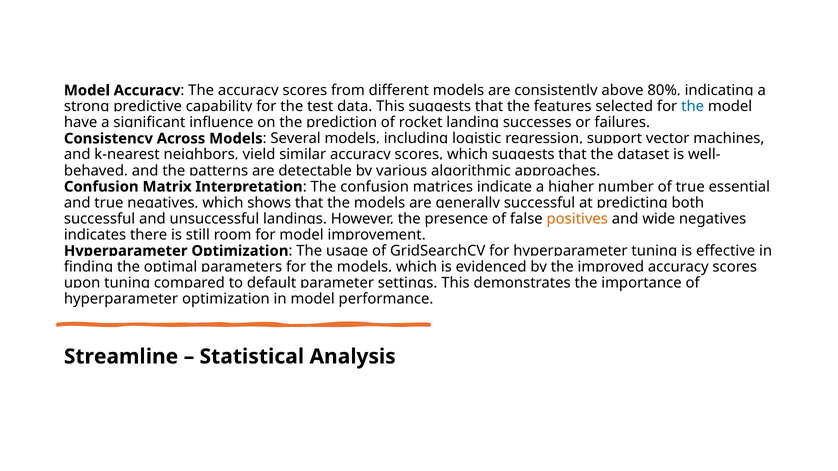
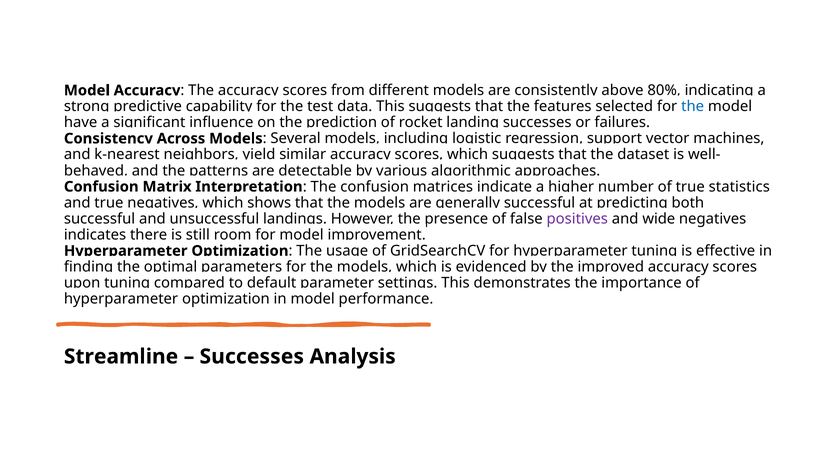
essential: essential -> statistics
positives colour: orange -> purple
Statistical at (252, 357): Statistical -> Successes
